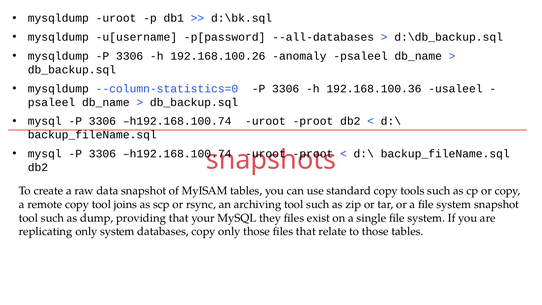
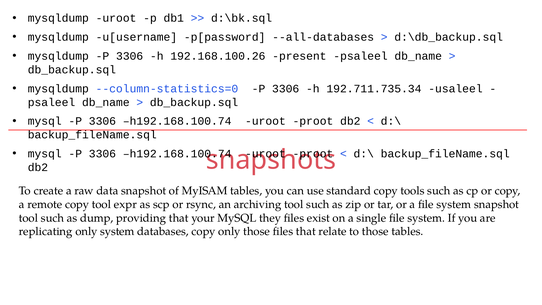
anomaly: anomaly -> present
192.168.100.36: 192.168.100.36 -> 192.711.735.34
joins: joins -> expr
